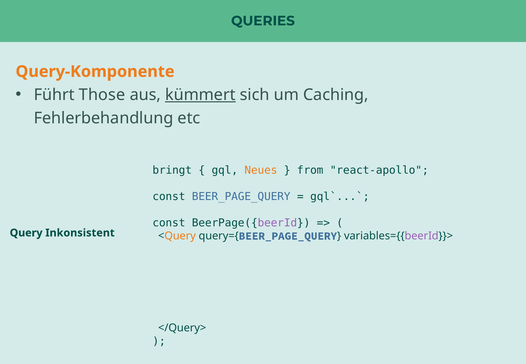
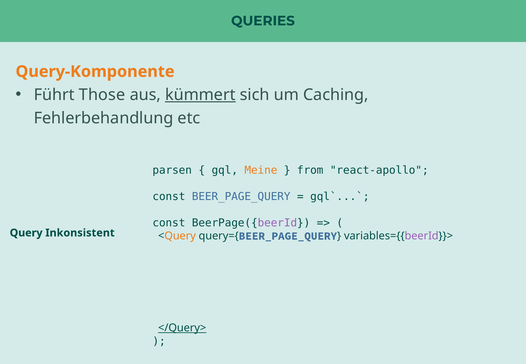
bringt: bringt -> parsen
Neues: Neues -> Meine
</Query> underline: none -> present
